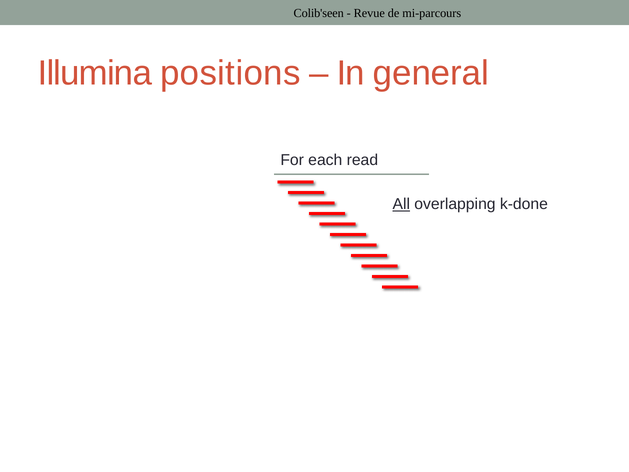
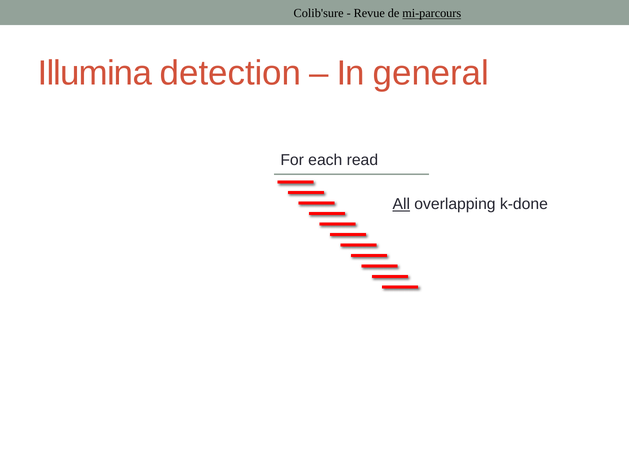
Colib'seen: Colib'seen -> Colib'sure
mi-parcours underline: none -> present
positions: positions -> detection
